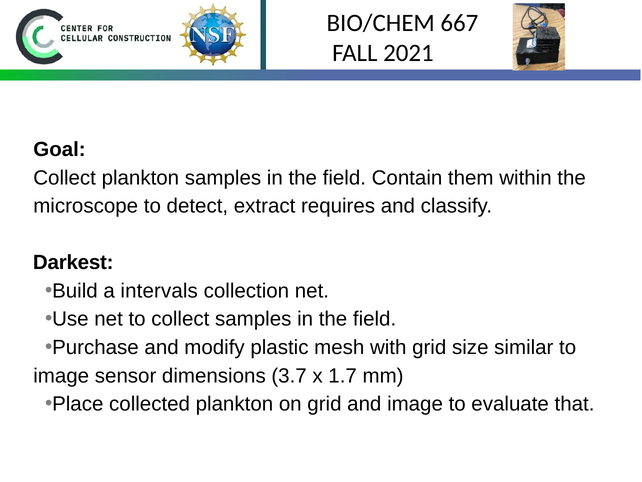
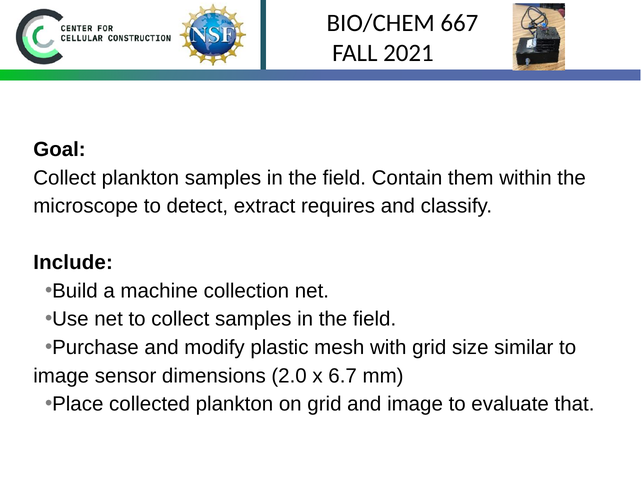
Darkest: Darkest -> Include
intervals: intervals -> machine
3.7: 3.7 -> 2.0
1.7: 1.7 -> 6.7
